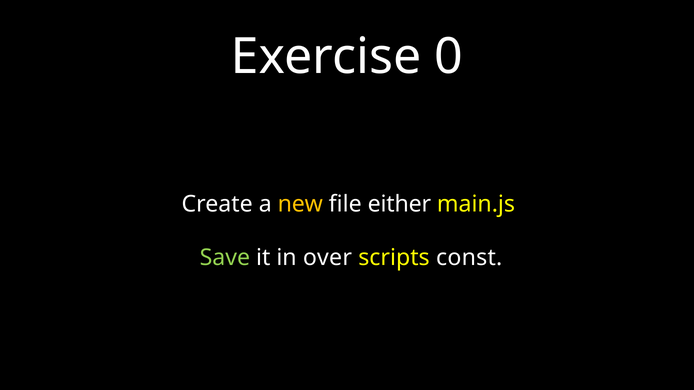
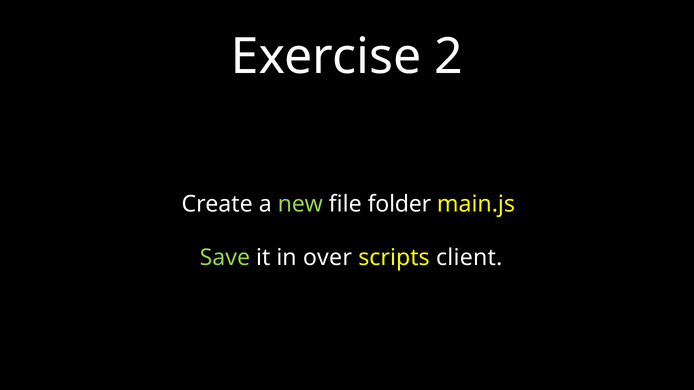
0: 0 -> 2
new colour: yellow -> light green
either: either -> folder
const: const -> client
